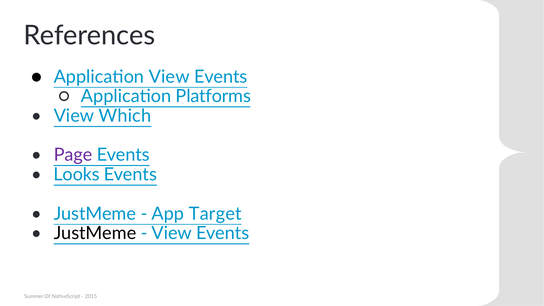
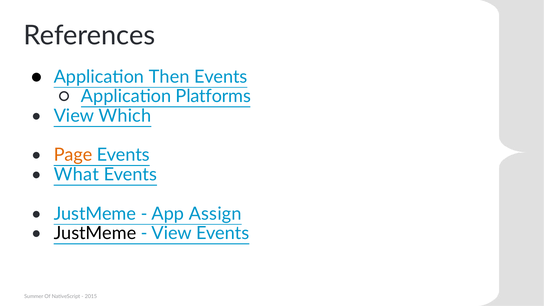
Application View: View -> Then
Page colour: purple -> orange
Looks: Looks -> What
Target: Target -> Assign
